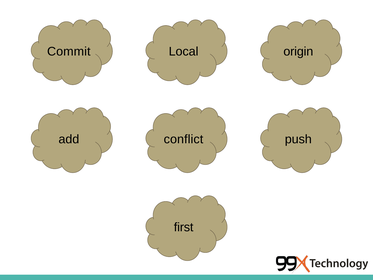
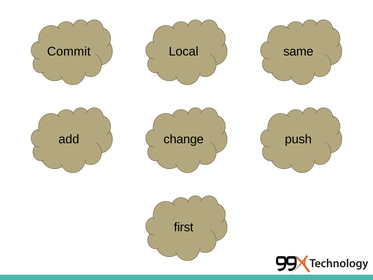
origin: origin -> same
conflict: conflict -> change
